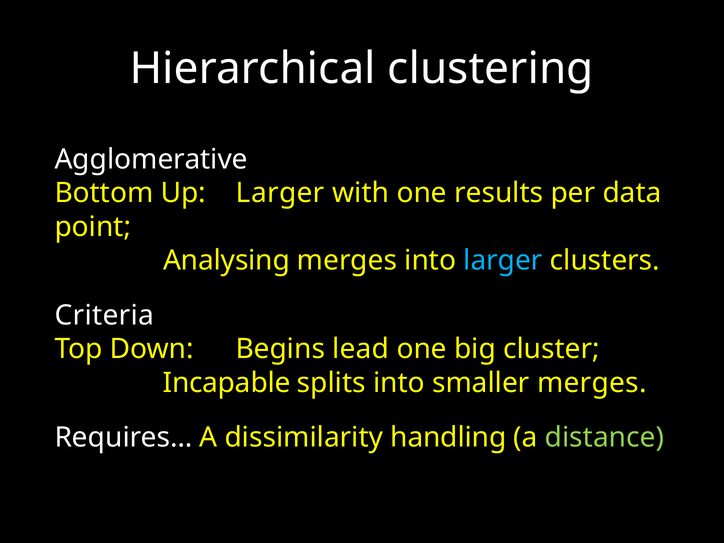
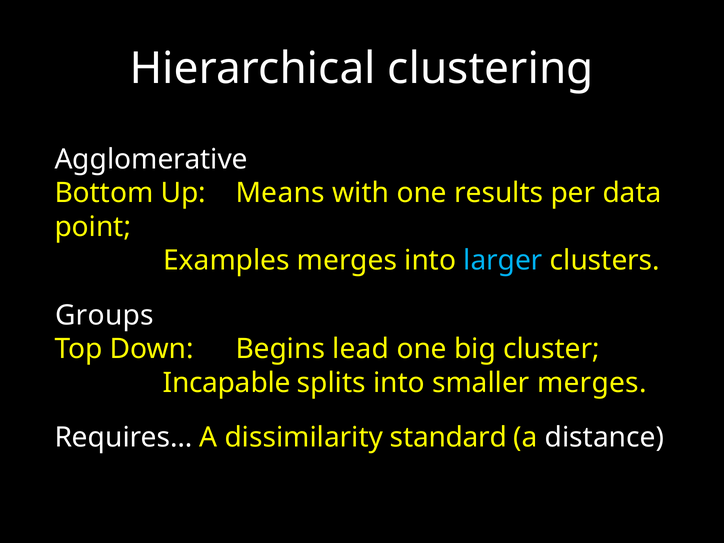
Up Larger: Larger -> Means
Analysing: Analysing -> Examples
Criteria: Criteria -> Groups
handling: handling -> standard
distance colour: light green -> white
